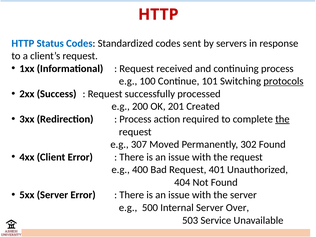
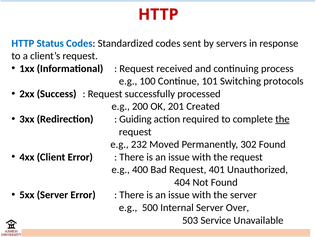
protocols underline: present -> none
Process at (135, 119): Process -> Guiding
307: 307 -> 232
